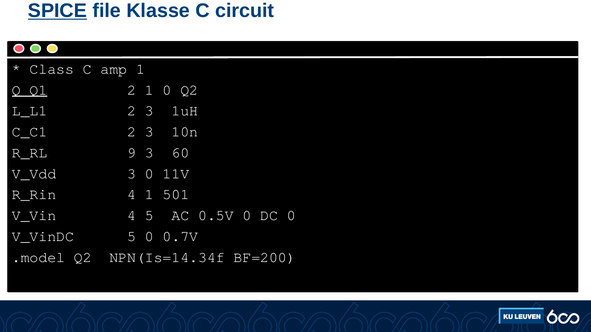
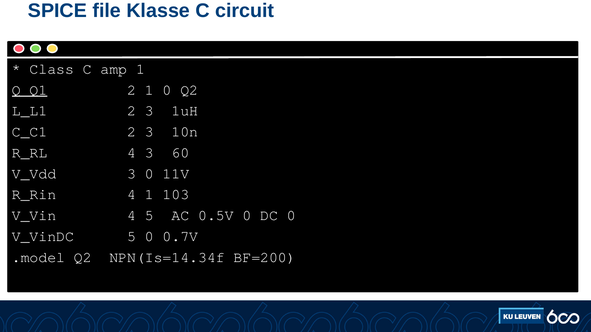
SPICE underline: present -> none
R_RL 9: 9 -> 4
501: 501 -> 103
